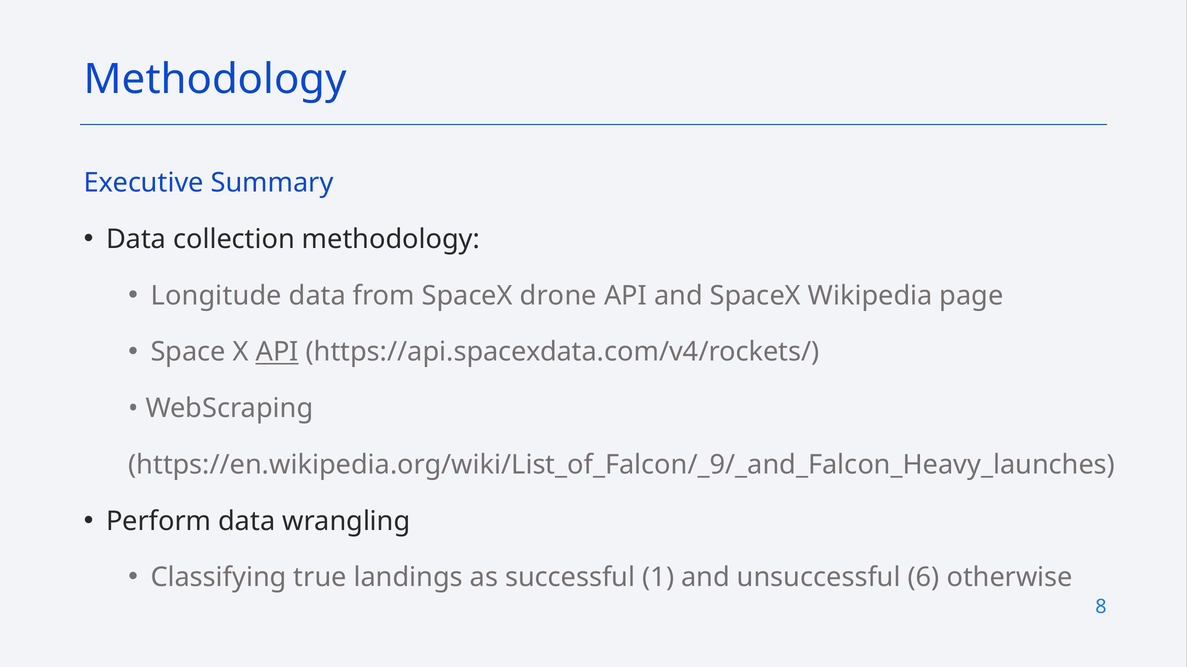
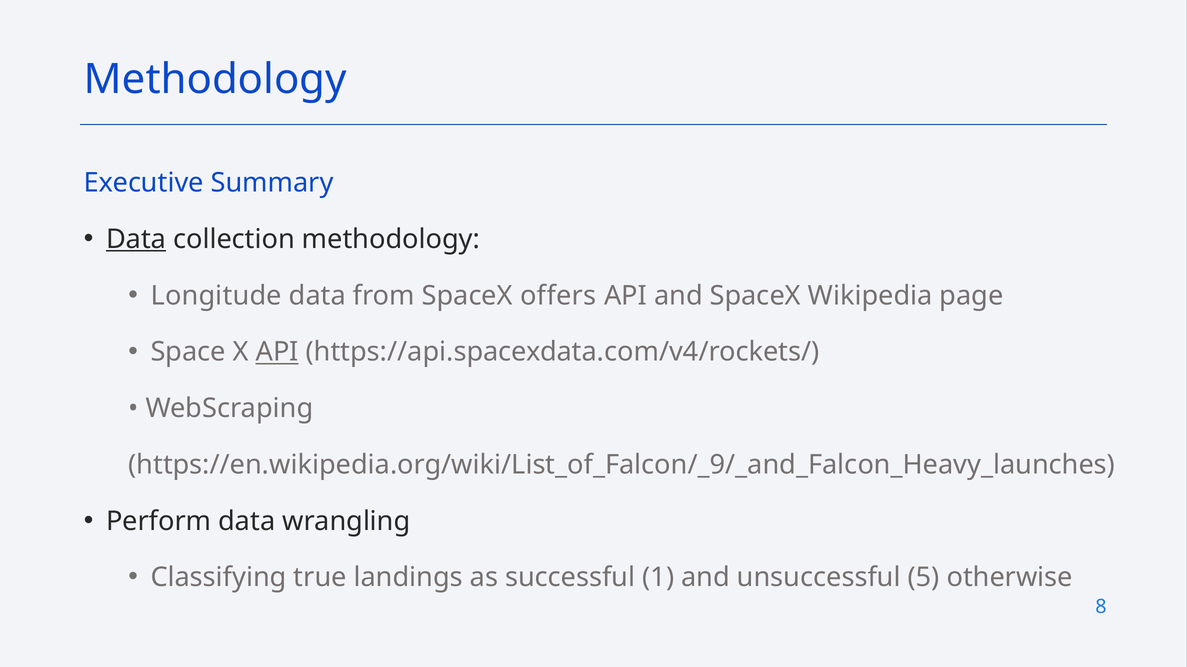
Data at (136, 239) underline: none -> present
drone: drone -> offers
6: 6 -> 5
